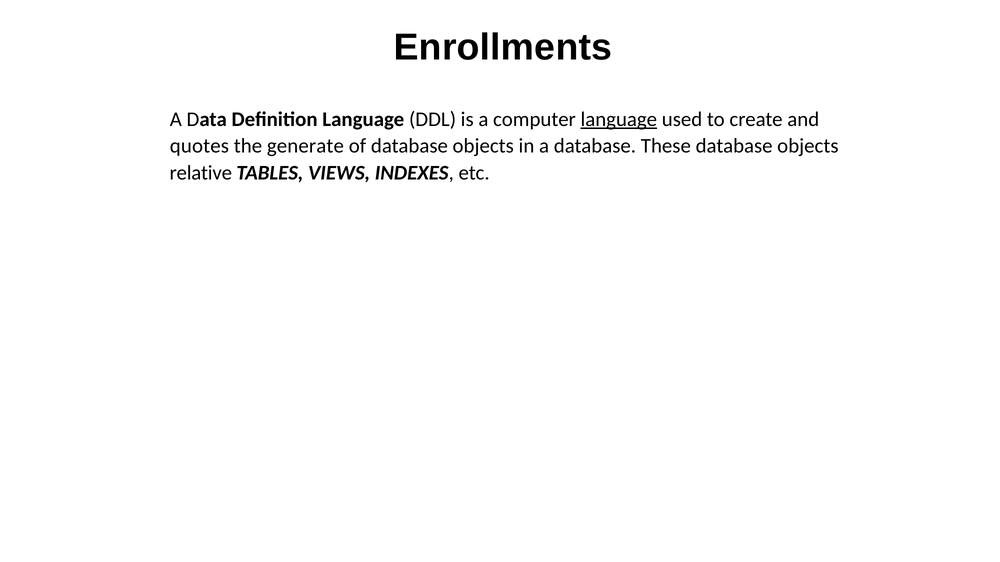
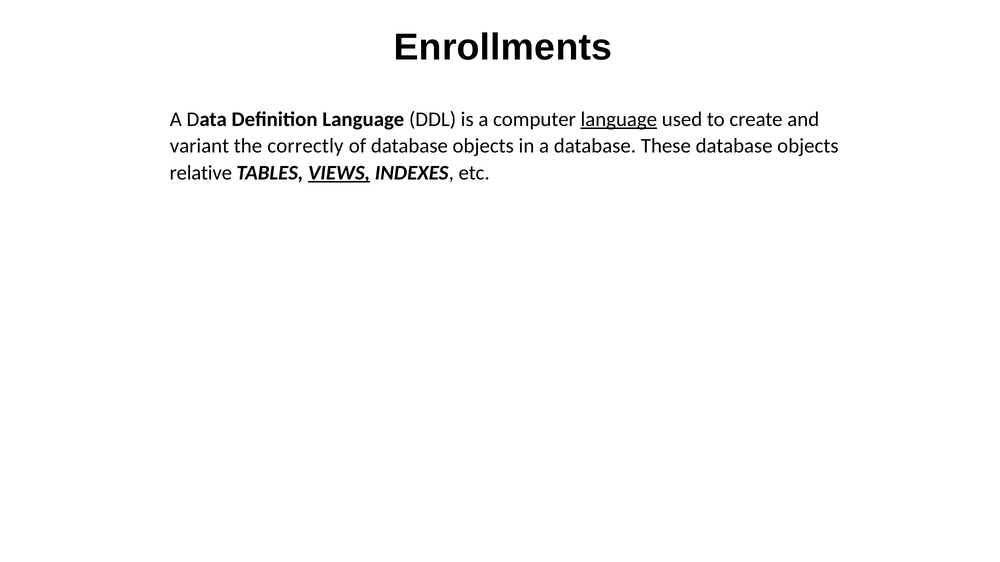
quotes: quotes -> variant
generate: generate -> correctly
VIEWS underline: none -> present
